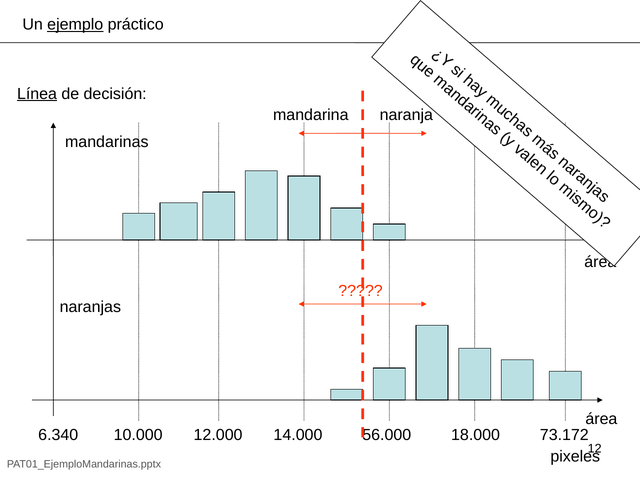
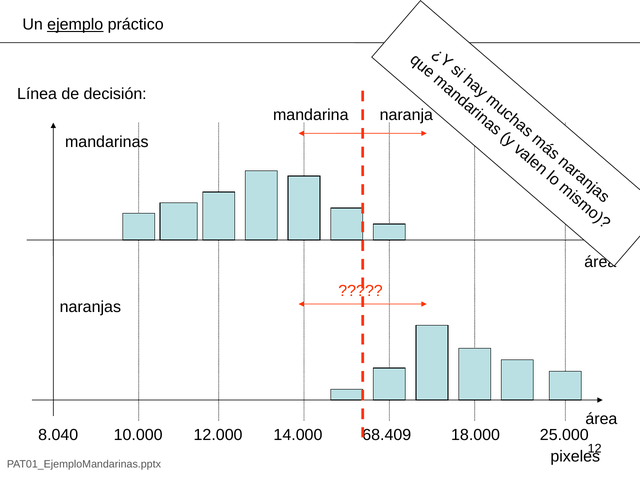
Línea underline: present -> none
6.340: 6.340 -> 8.040
56.000: 56.000 -> 68.409
73.172: 73.172 -> 25.000
